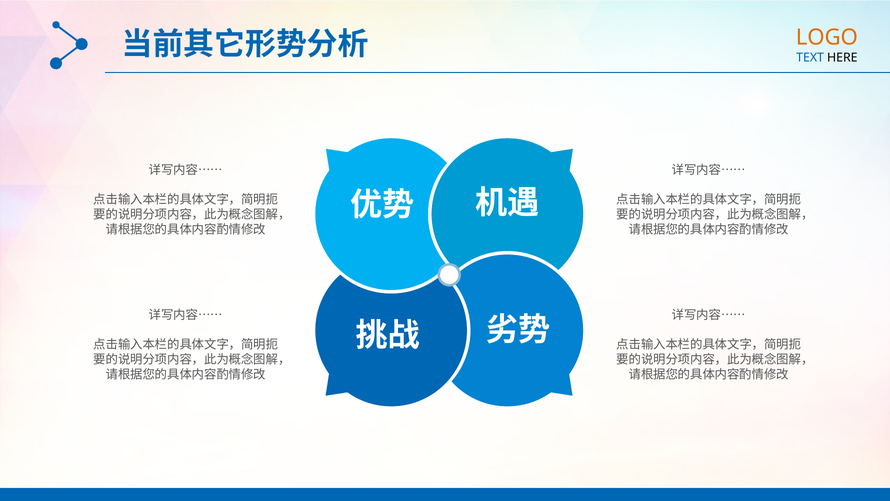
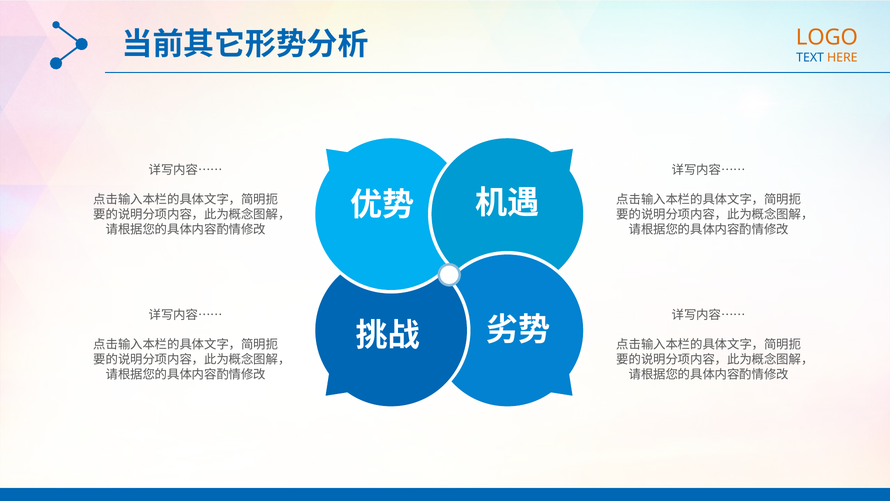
HERE colour: black -> orange
